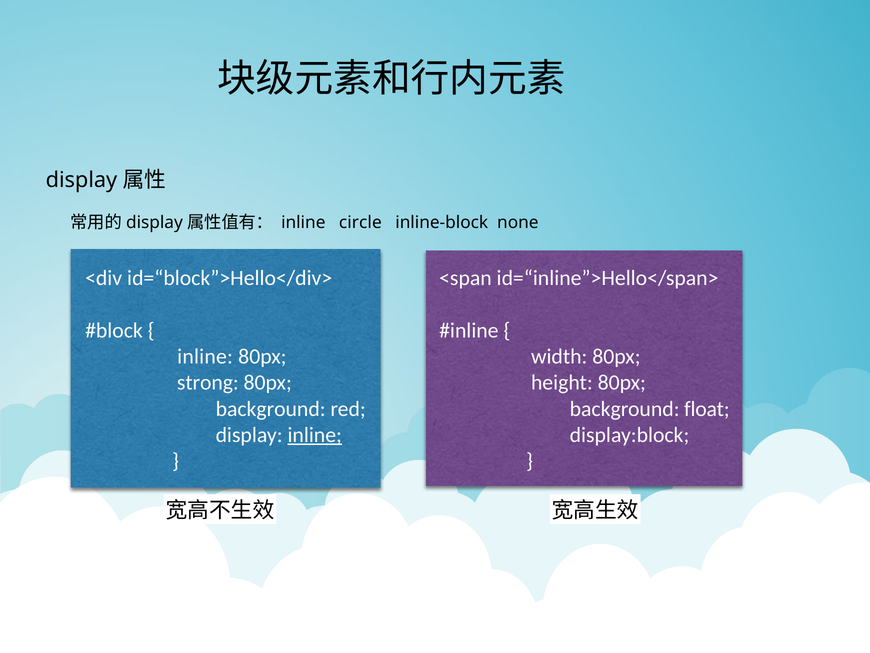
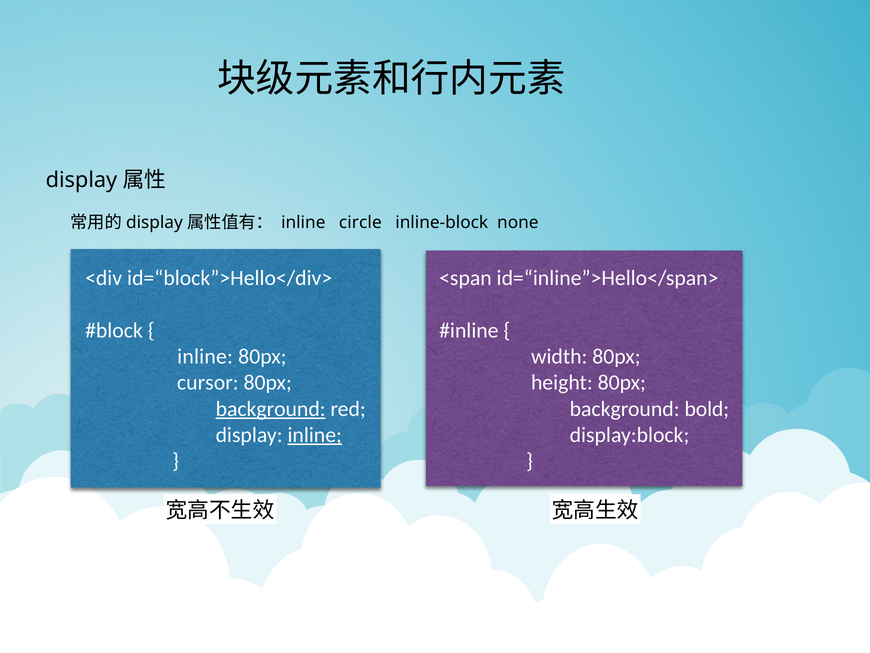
strong: strong -> cursor
background at (271, 409) underline: none -> present
float: float -> bold
